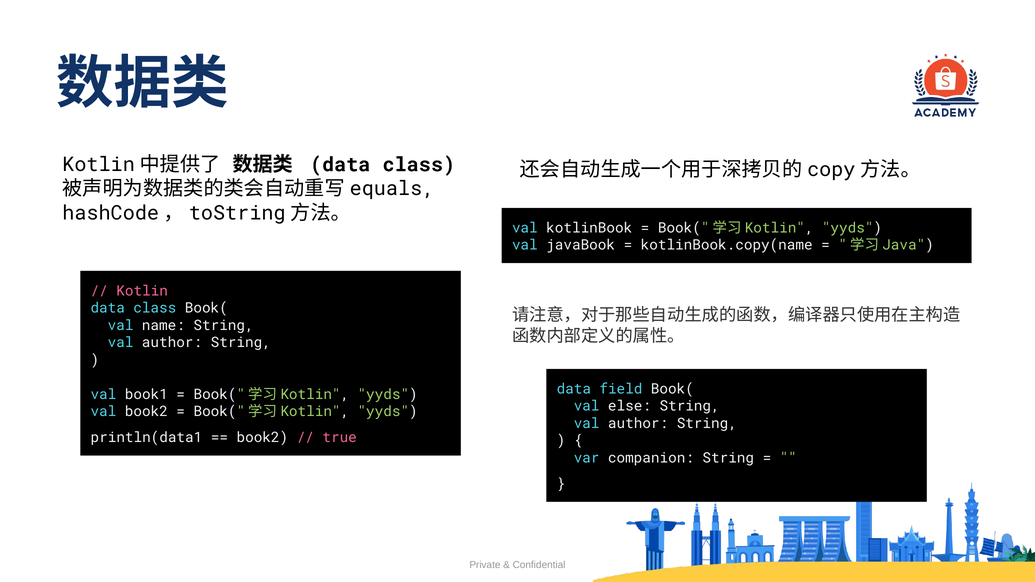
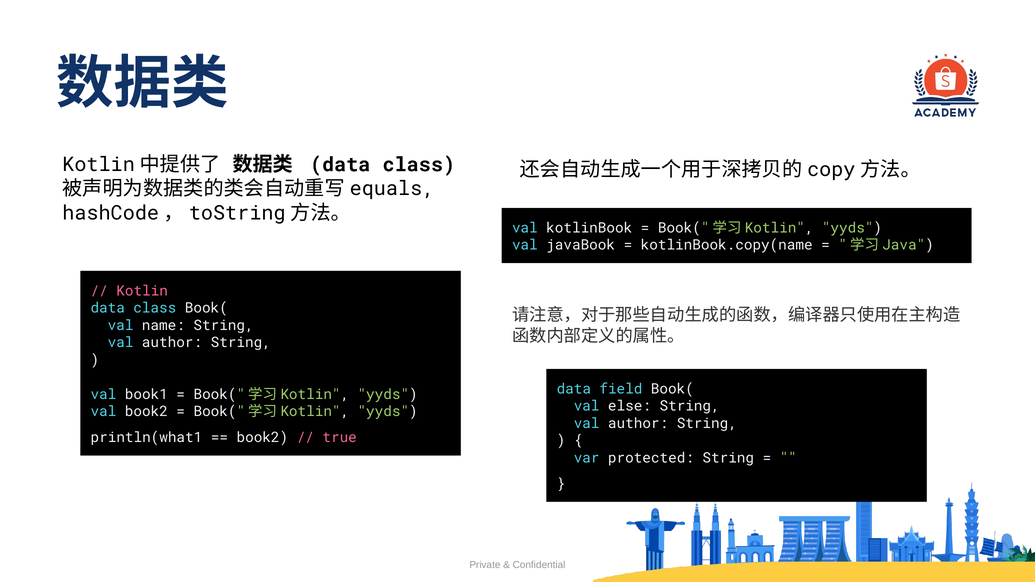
println(data1: println(data1 -> println(what1
companion: companion -> protected
